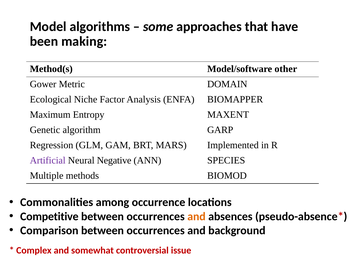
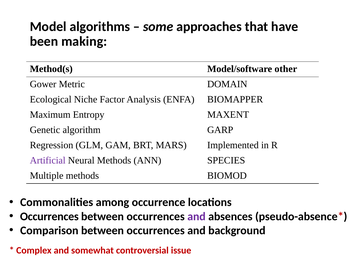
Neural Negative: Negative -> Methods
Competitive at (49, 216): Competitive -> Occurrences
and at (196, 216) colour: orange -> purple
